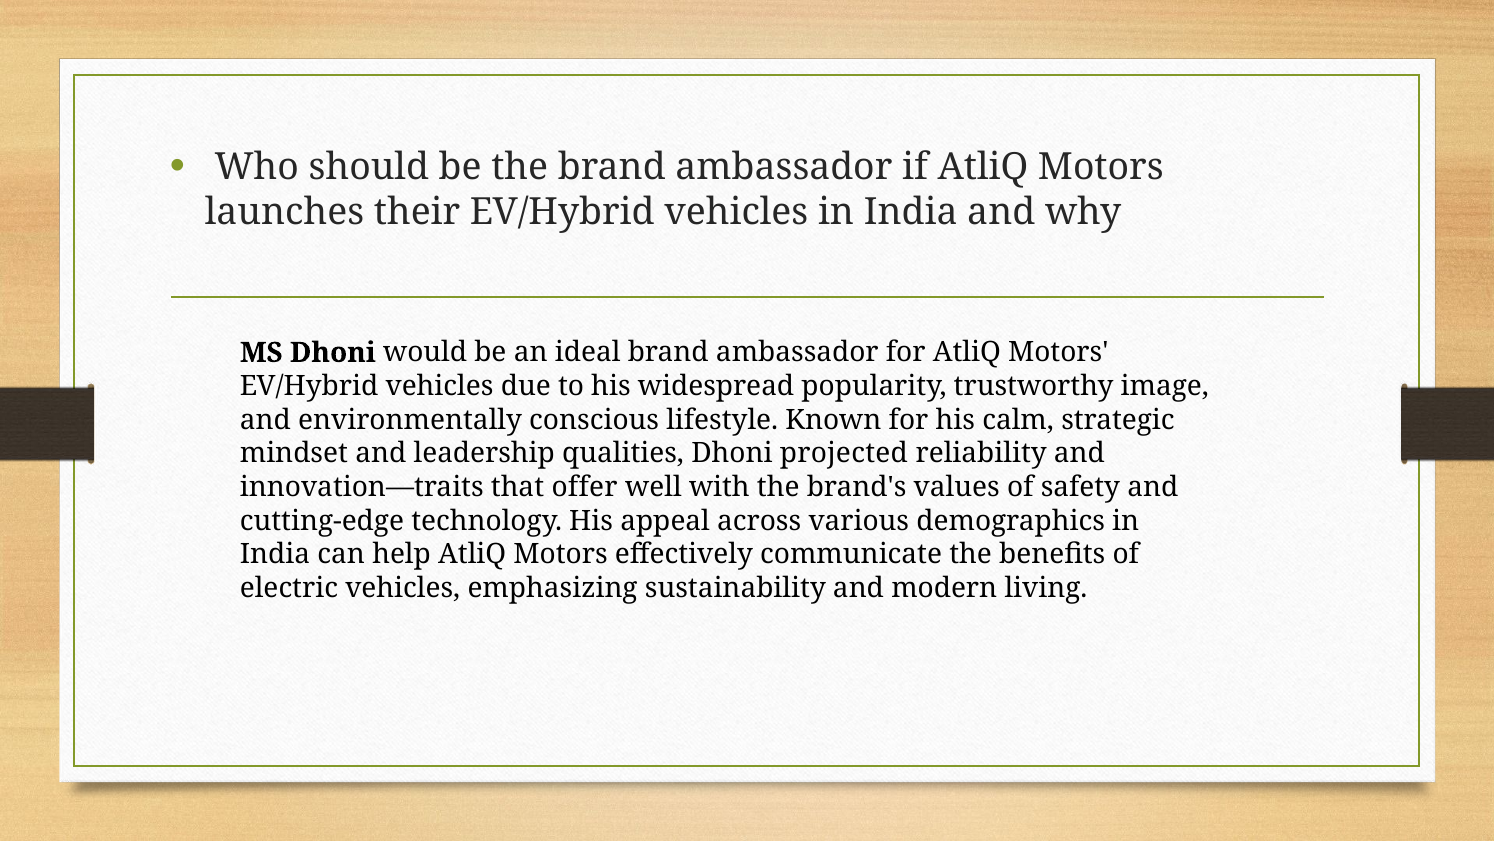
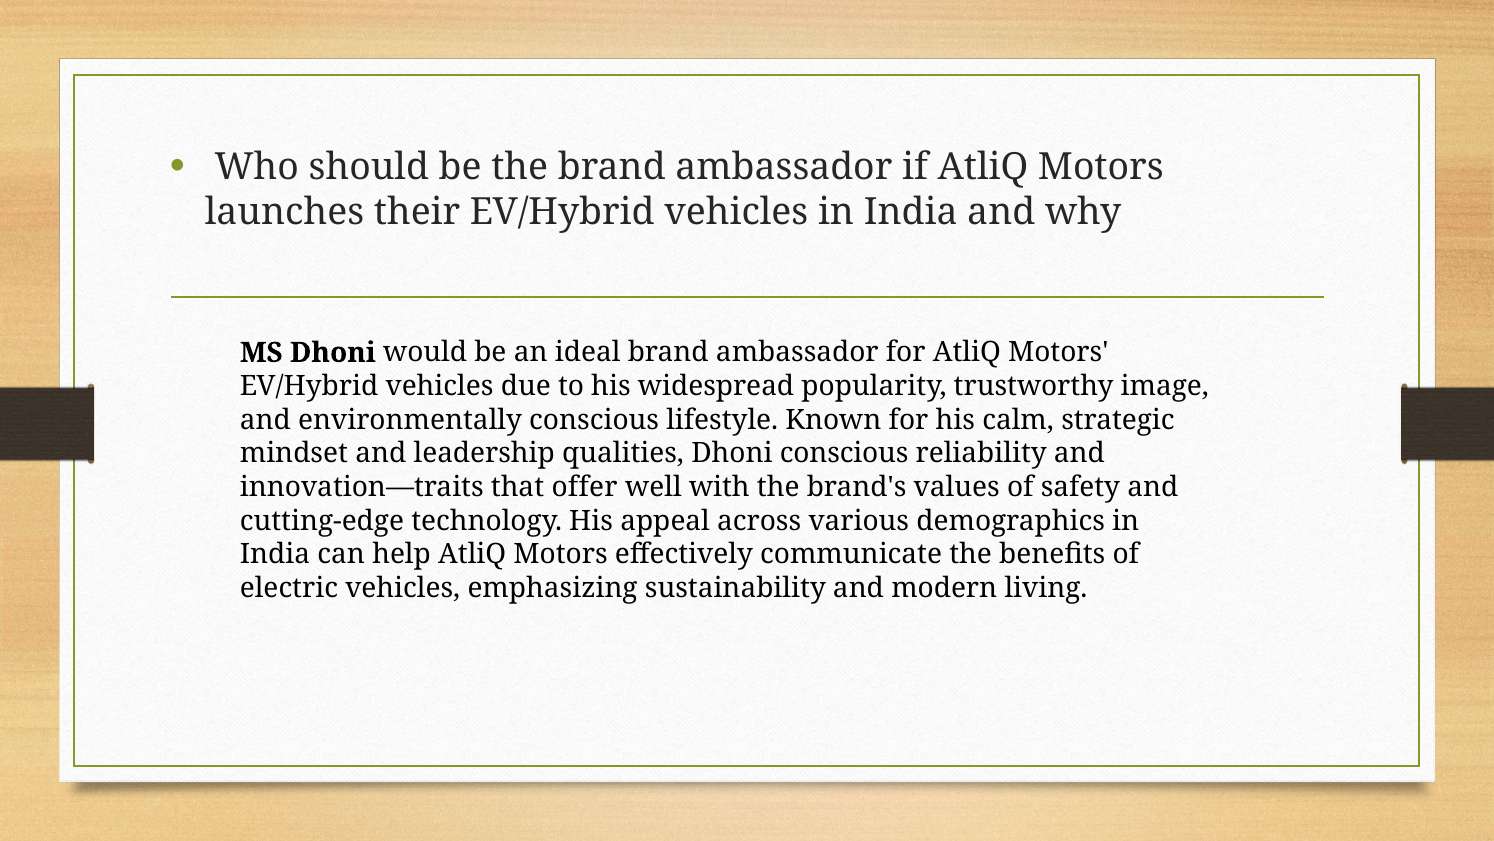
Dhoni projected: projected -> conscious
